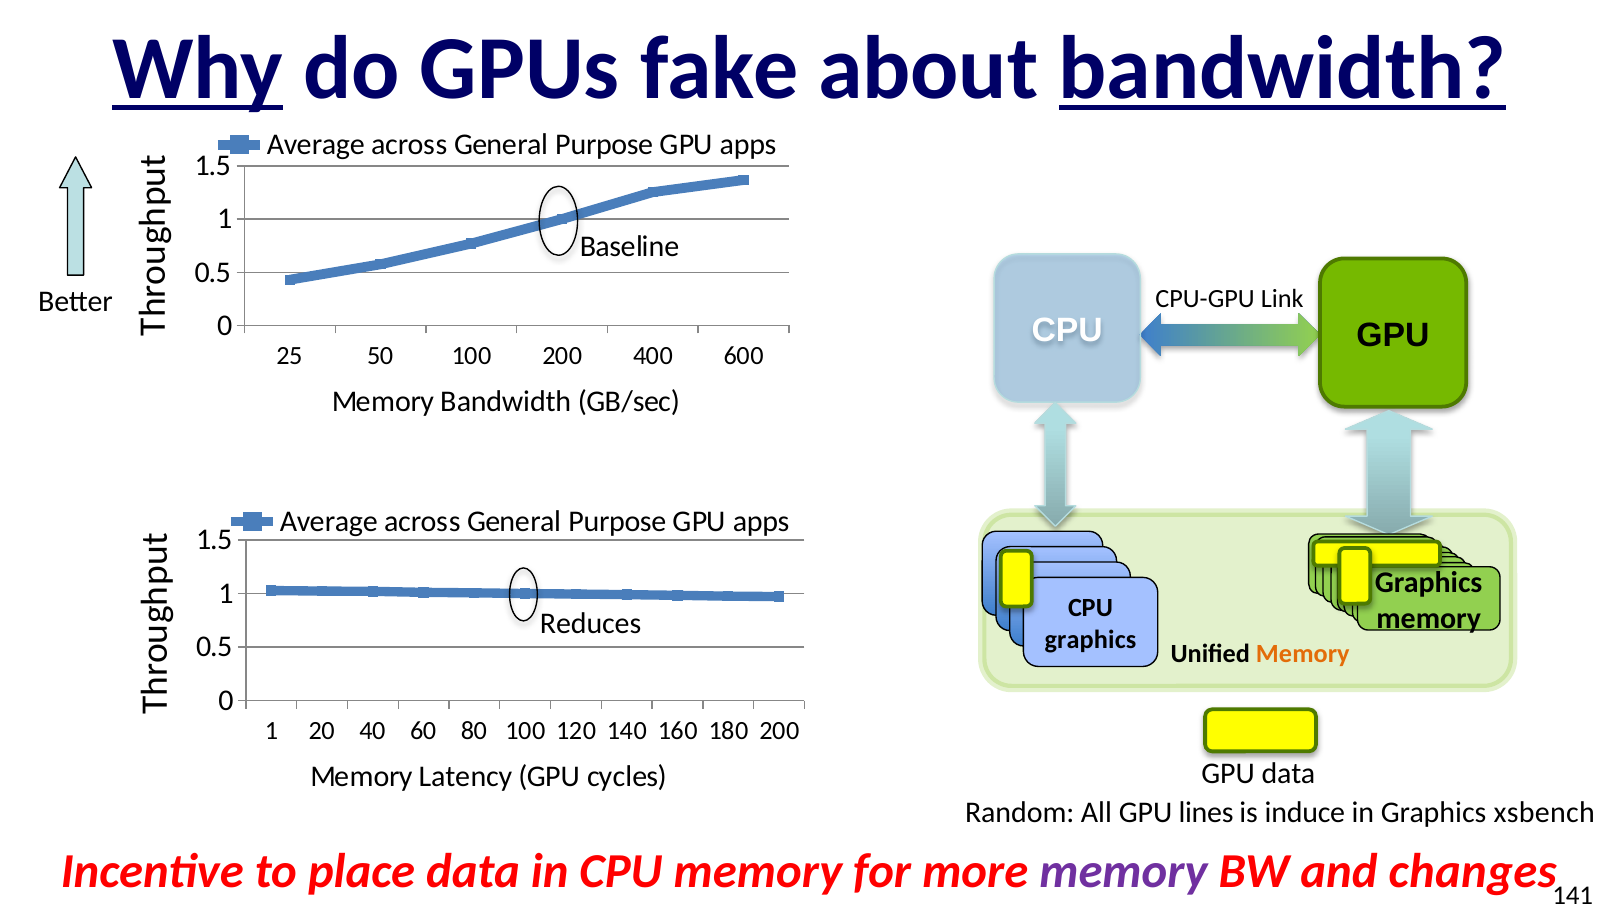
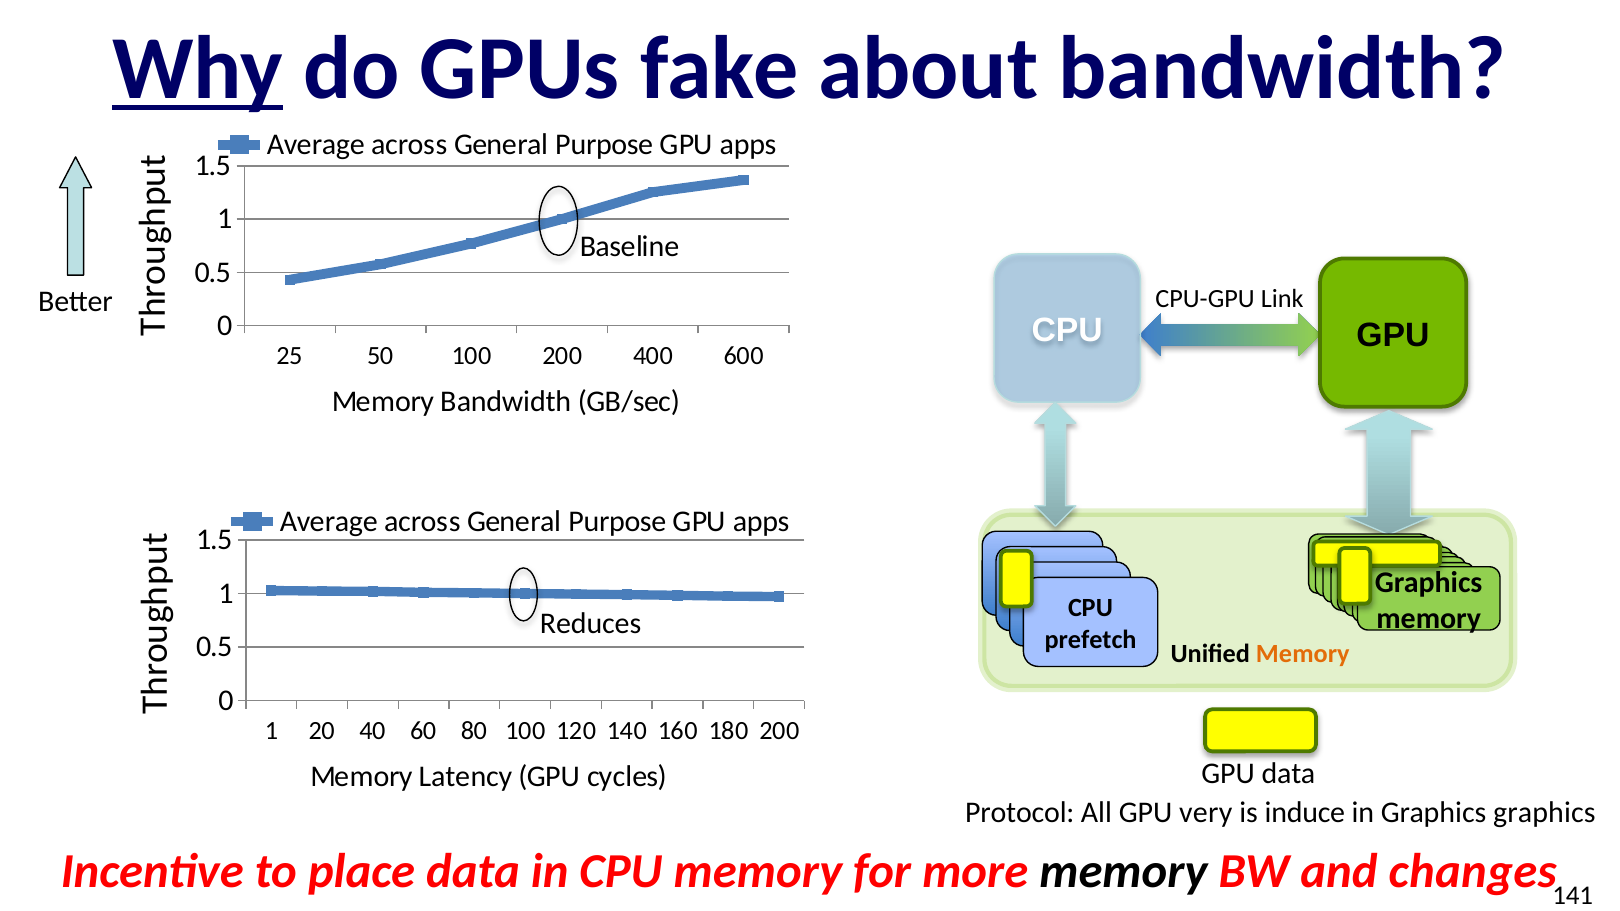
bandwidth at (1282, 69) underline: present -> none
graphics at (1090, 640): graphics -> prefetch
Random: Random -> Protocol
lines: lines -> very
in Graphics xsbench: xsbench -> graphics
memory at (1123, 871) colour: purple -> black
